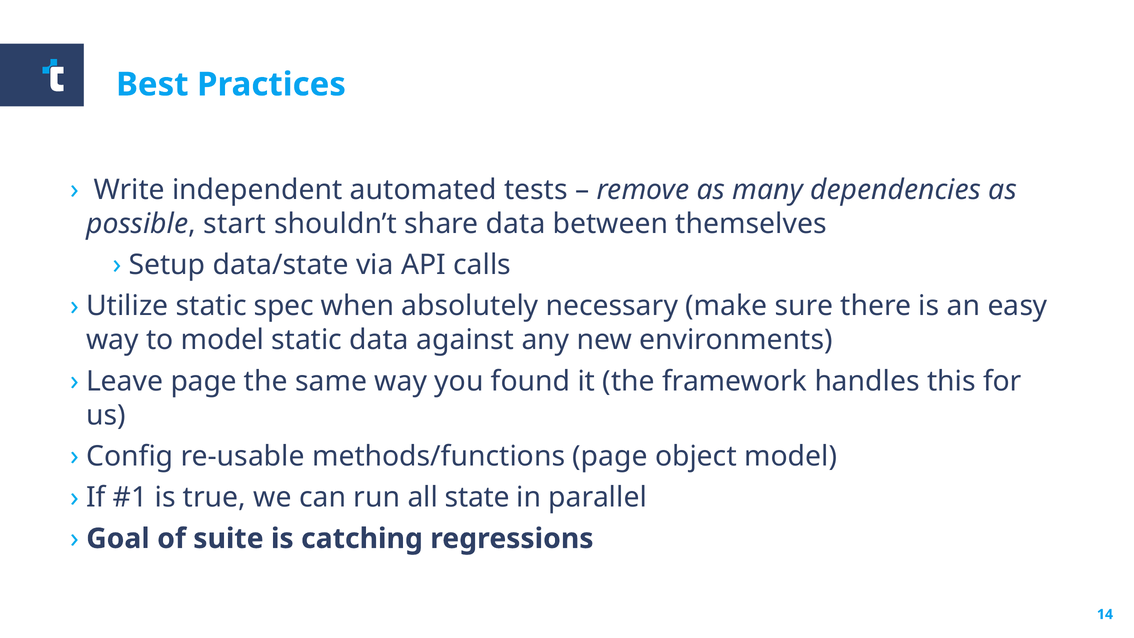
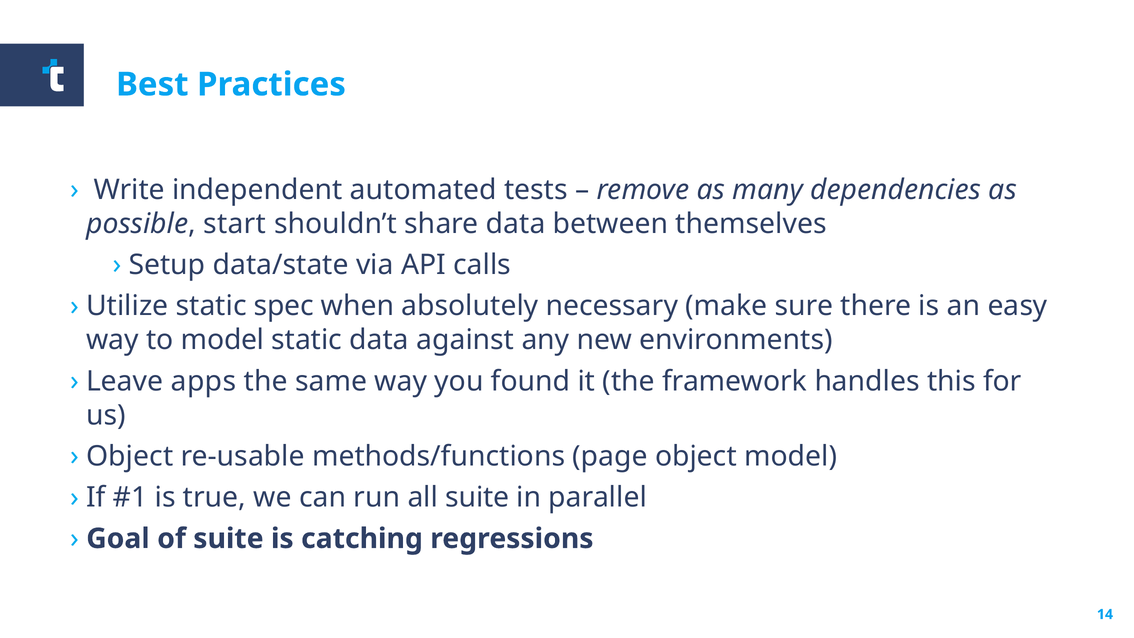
Leave page: page -> apps
Config at (130, 456): Config -> Object
all state: state -> suite
